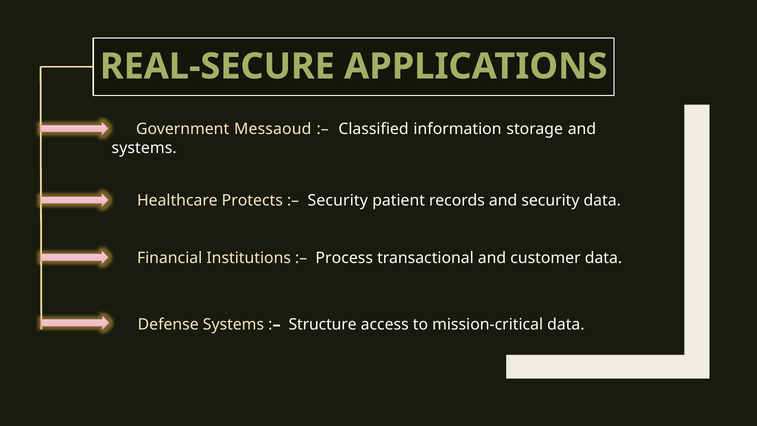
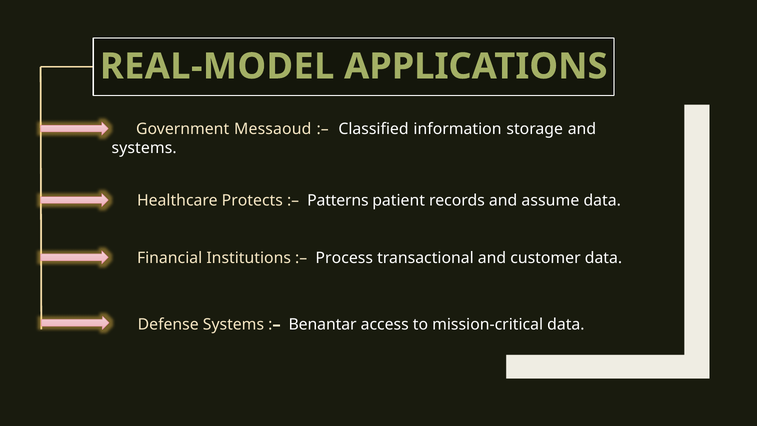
REAL-SECURE: REAL-SECURE -> REAL-MODEL
Security at (338, 201): Security -> Patterns
and security: security -> assume
Structure: Structure -> Benantar
